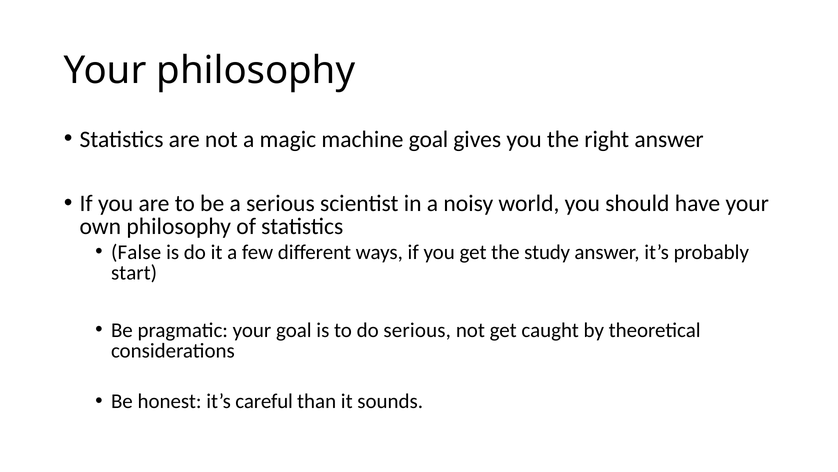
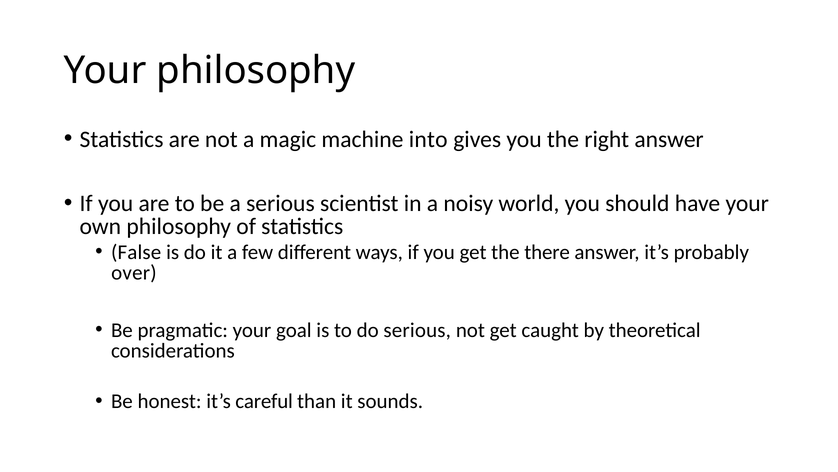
machine goal: goal -> into
study: study -> there
start: start -> over
